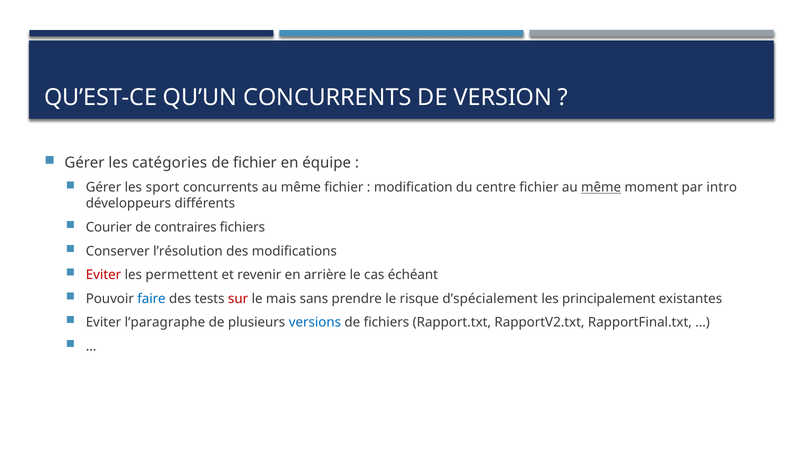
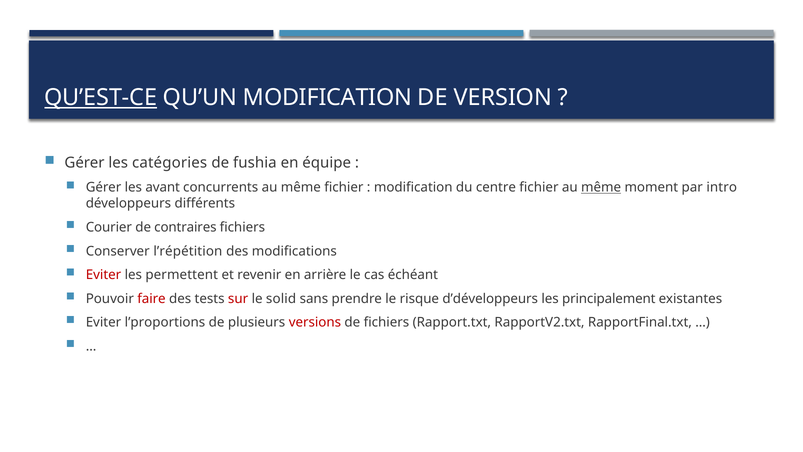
QU’EST-CE underline: none -> present
QU’UN CONCURRENTS: CONCURRENTS -> MODIFICATION
de fichier: fichier -> fushia
sport: sport -> avant
l’résolution: l’résolution -> l’répétition
faire colour: blue -> red
mais: mais -> solid
d’spécialement: d’spécialement -> d’développeurs
l’paragraphe: l’paragraphe -> l’proportions
versions colour: blue -> red
